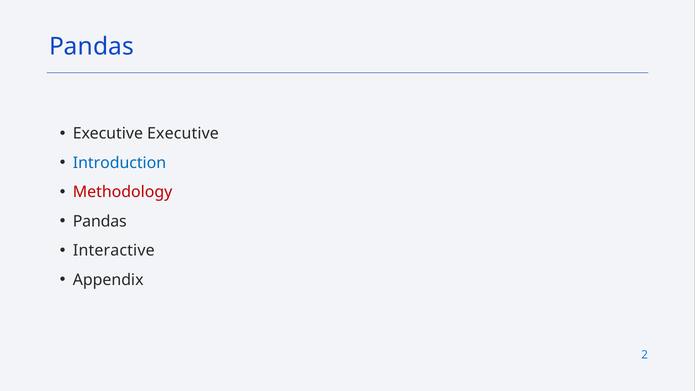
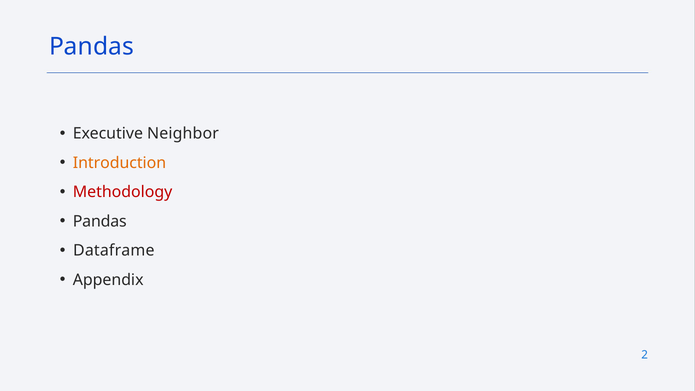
Executive Executive: Executive -> Neighbor
Introduction colour: blue -> orange
Interactive: Interactive -> Dataframe
